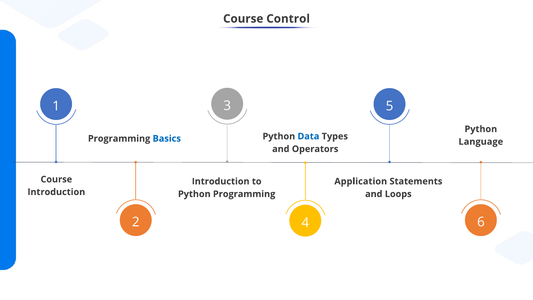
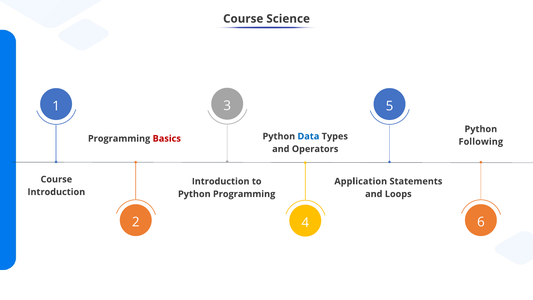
Control: Control -> Science
Basics colour: blue -> red
Language: Language -> Following
